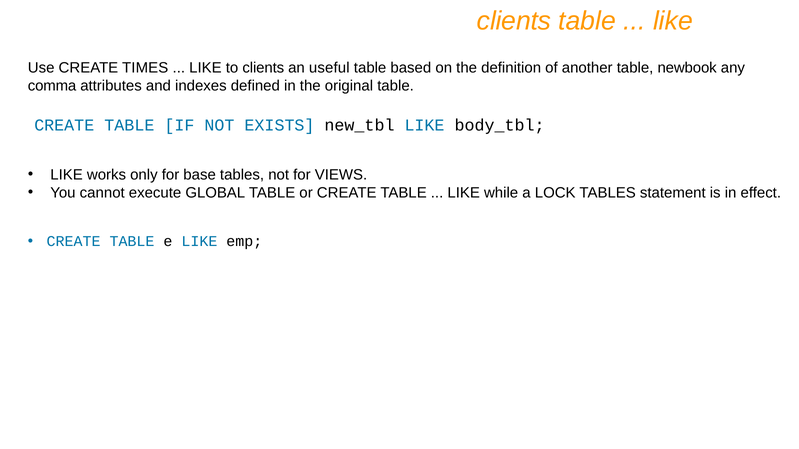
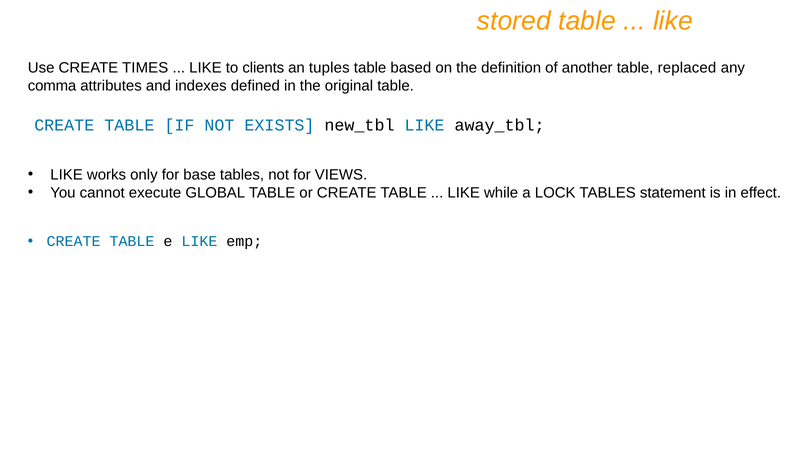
clients at (514, 21): clients -> stored
useful: useful -> tuples
newbook: newbook -> replaced
body_tbl: body_tbl -> away_tbl
